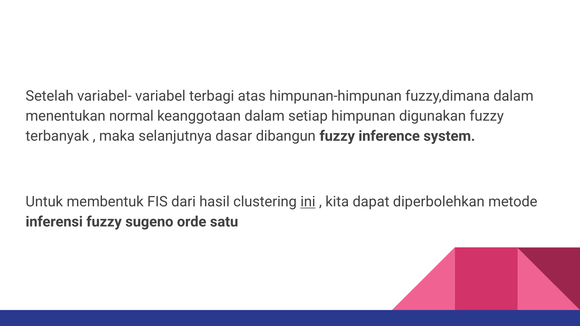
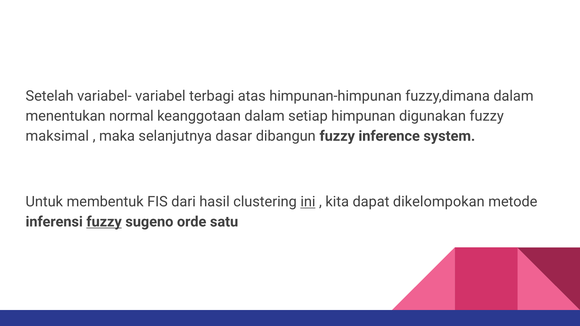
terbanyak: terbanyak -> maksimal
diperbolehkan: diperbolehkan -> dikelompokan
fuzzy at (104, 222) underline: none -> present
